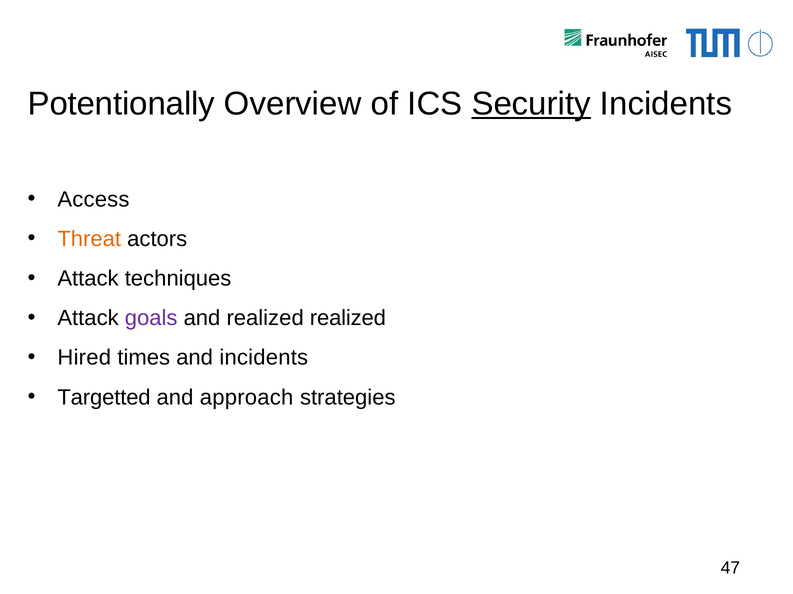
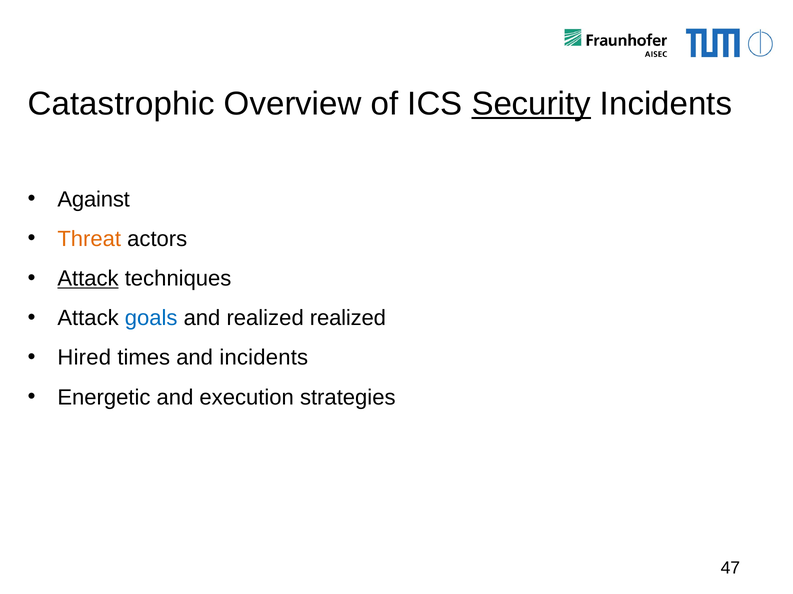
Potentionally: Potentionally -> Catastrophic
Access: Access -> Against
Attack at (88, 279) underline: none -> present
goals colour: purple -> blue
Targetted: Targetted -> Energetic
approach: approach -> execution
